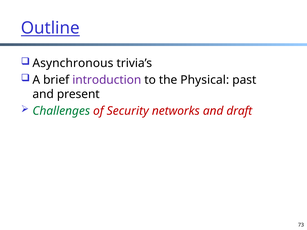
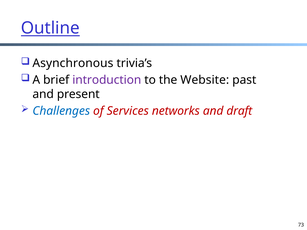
Physical: Physical -> Website
Challenges colour: green -> blue
Security: Security -> Services
